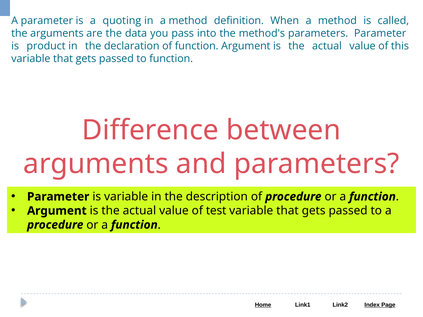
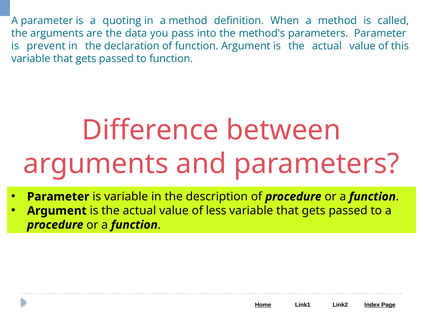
product: product -> prevent
test: test -> less
